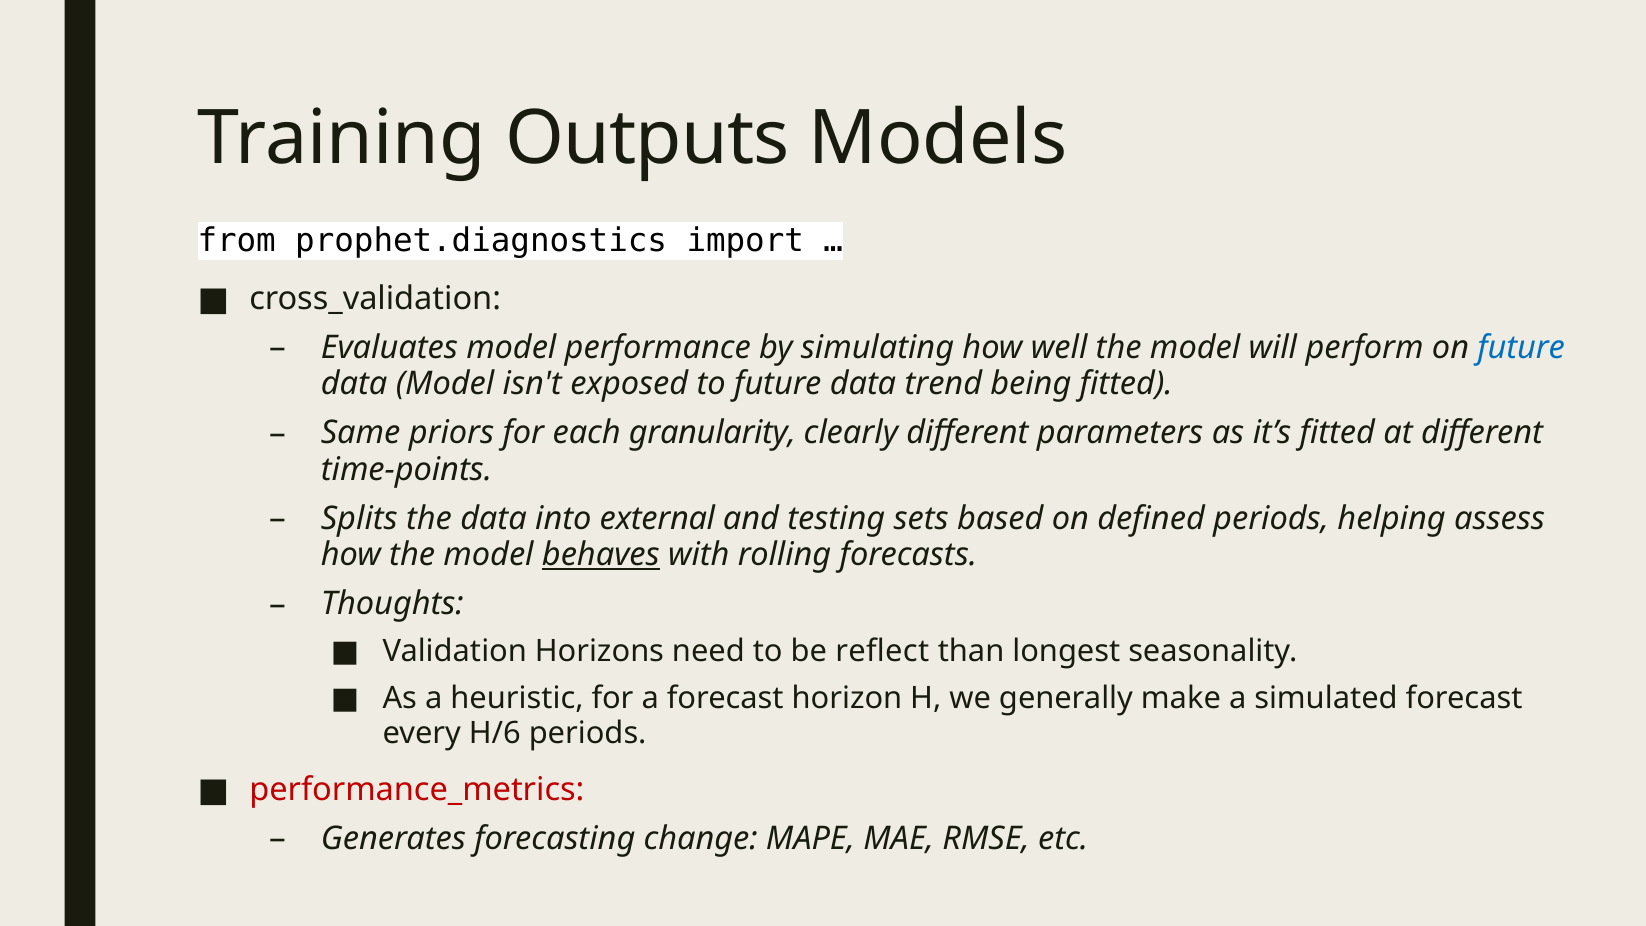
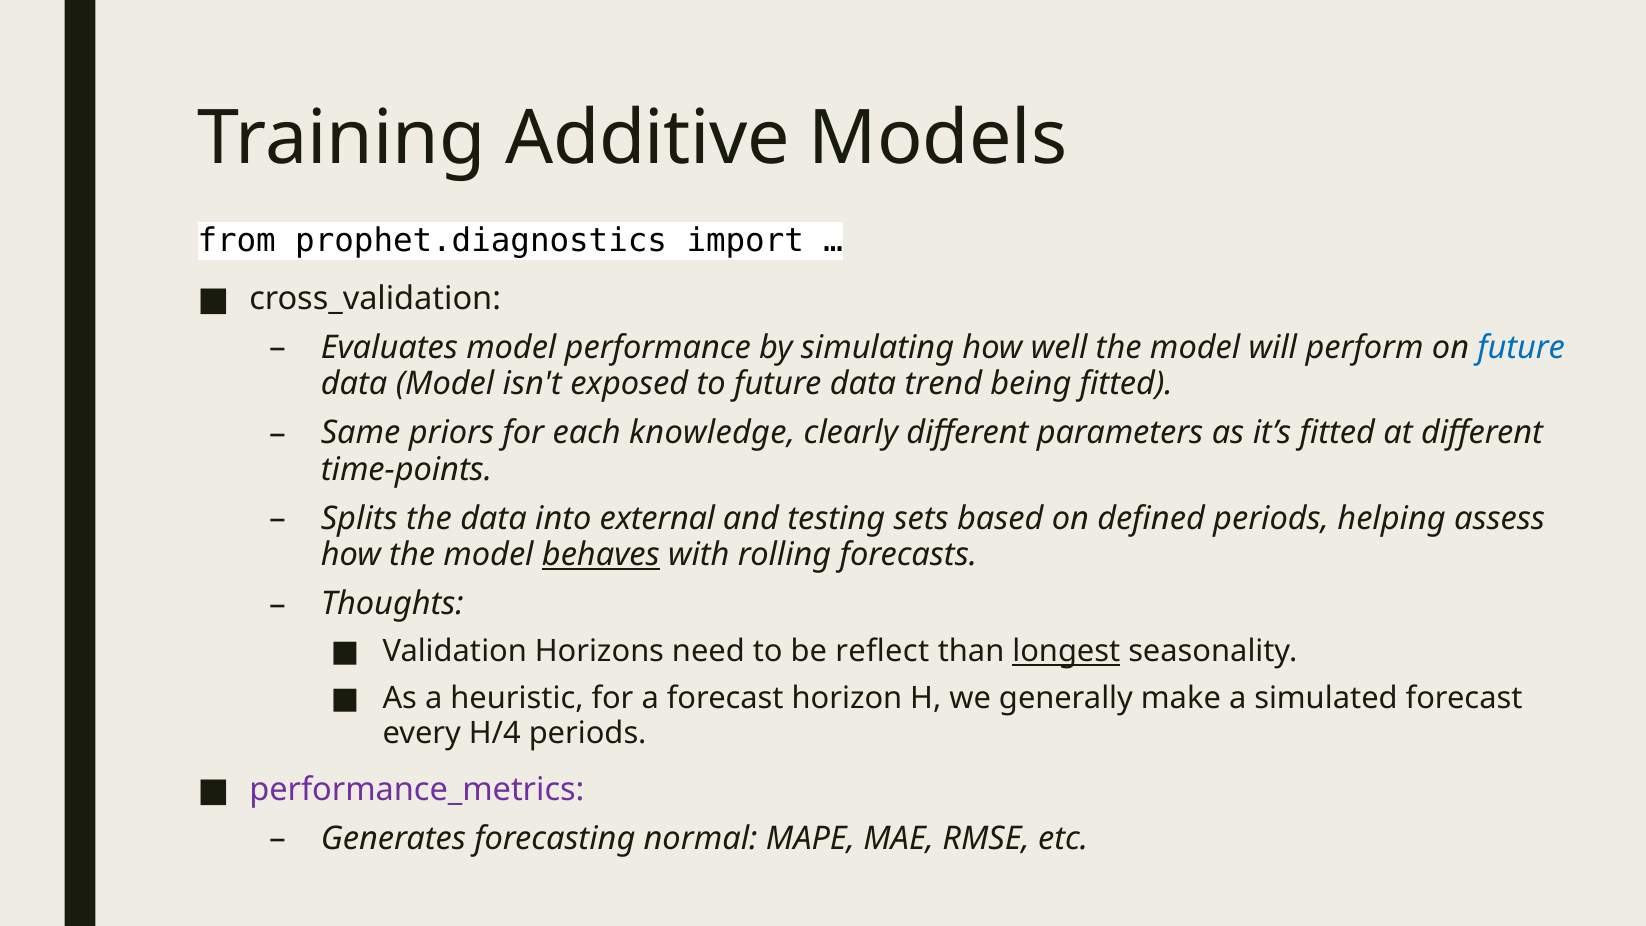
Outputs: Outputs -> Additive
granularity: granularity -> knowledge
longest underline: none -> present
H/6: H/6 -> H/4
performance_metrics colour: red -> purple
change: change -> normal
